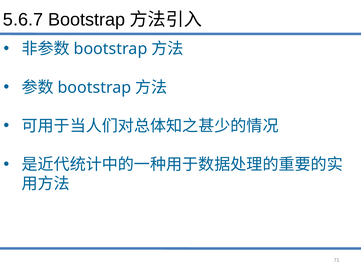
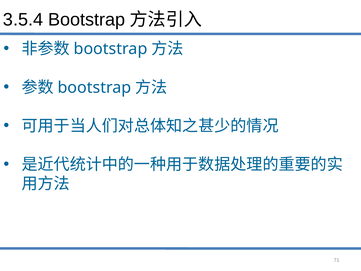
5.6.7: 5.6.7 -> 3.5.4
